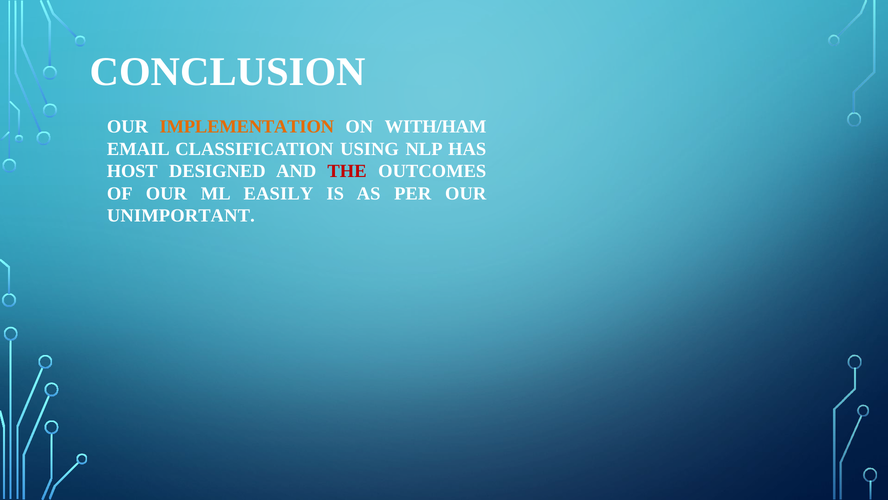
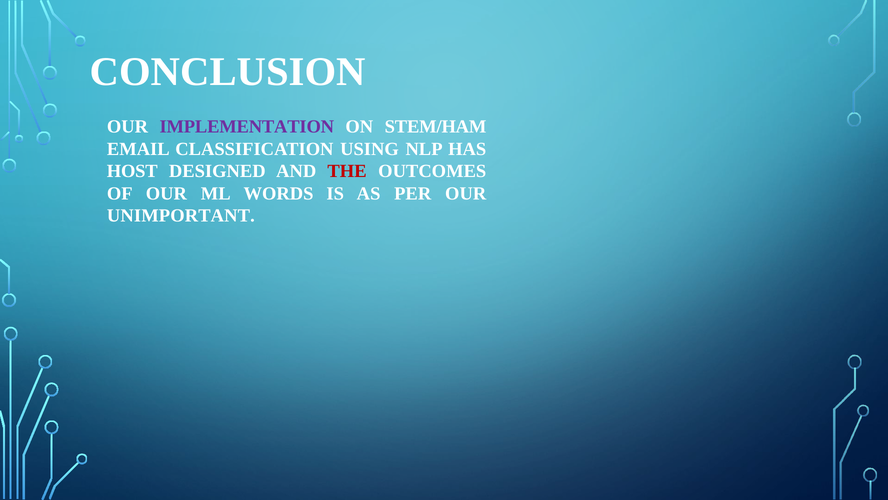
IMPLEMENTATION colour: orange -> purple
WITH/HAM: WITH/HAM -> STEM/HAM
EASILY: EASILY -> WORDS
